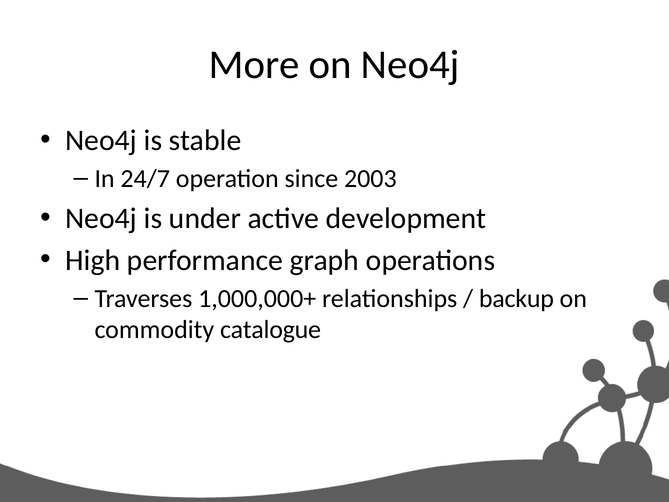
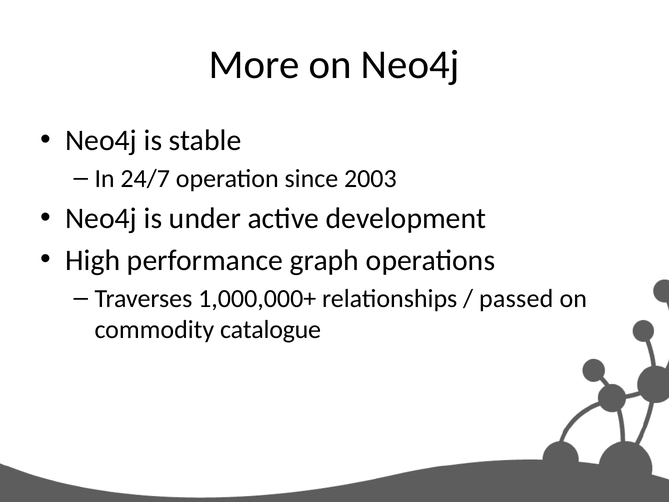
backup: backup -> passed
